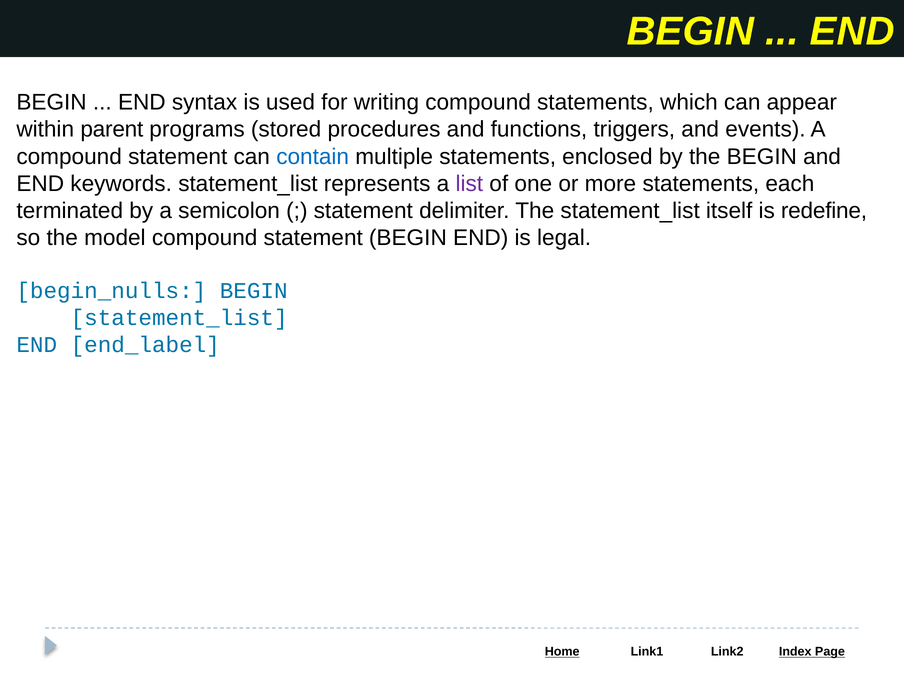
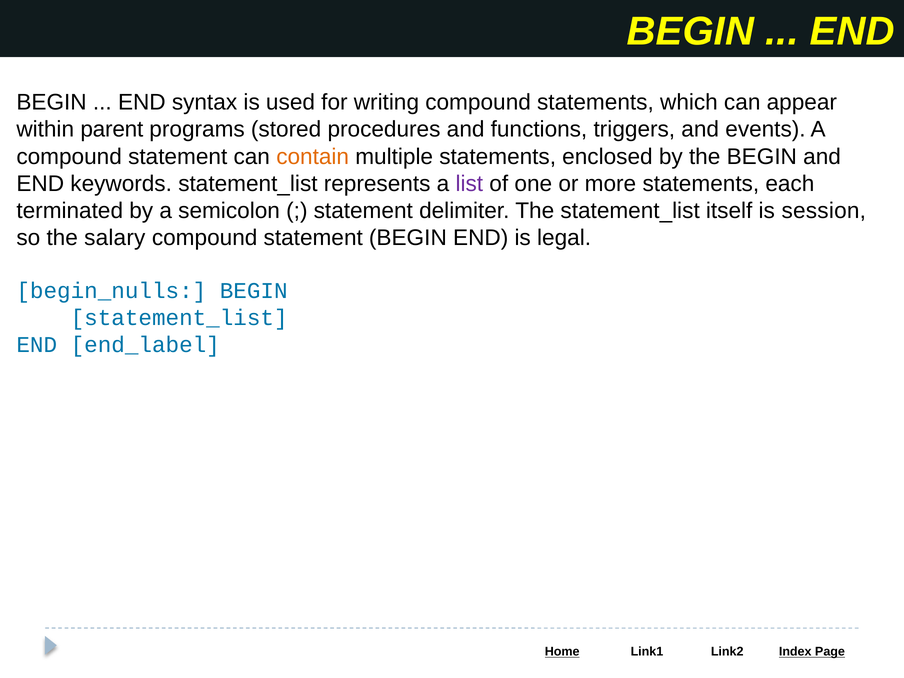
contain colour: blue -> orange
redefine: redefine -> session
model: model -> salary
